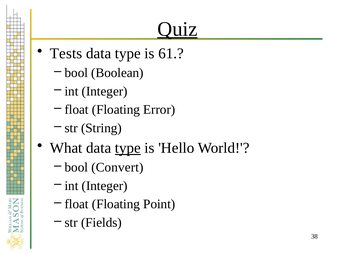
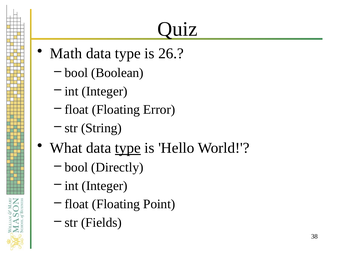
Quiz underline: present -> none
Tests: Tests -> Math
61: 61 -> 26
Convert: Convert -> Directly
